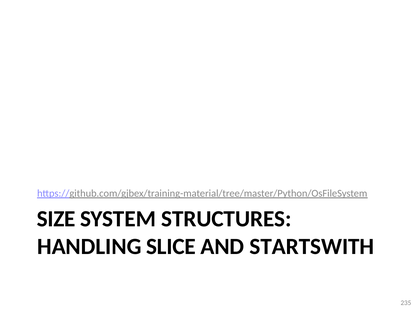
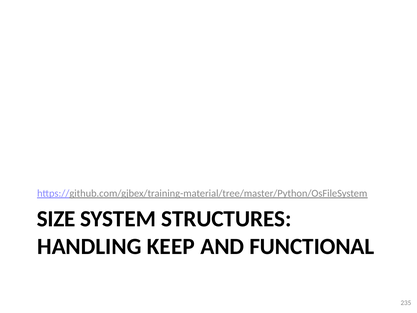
SLICE: SLICE -> KEEP
STARTSWITH: STARTSWITH -> FUNCTIONAL
